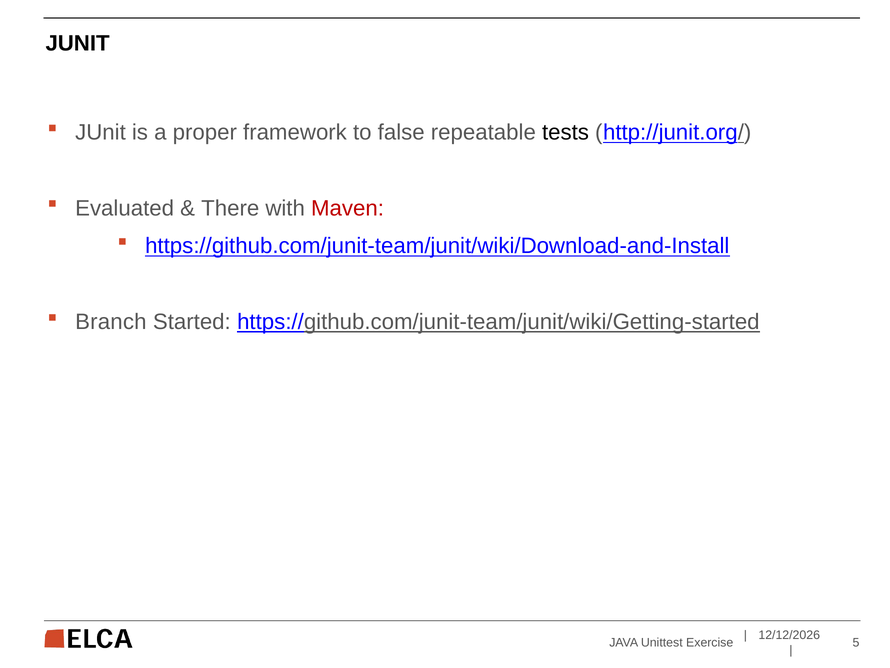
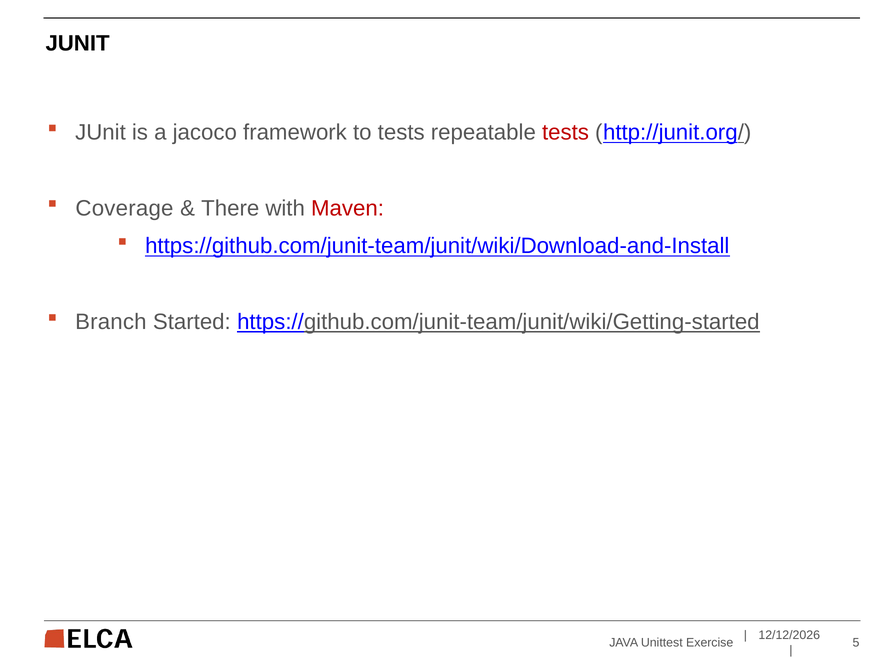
proper: proper -> jacoco
to false: false -> tests
tests at (566, 132) colour: black -> red
Evaluated: Evaluated -> Coverage
